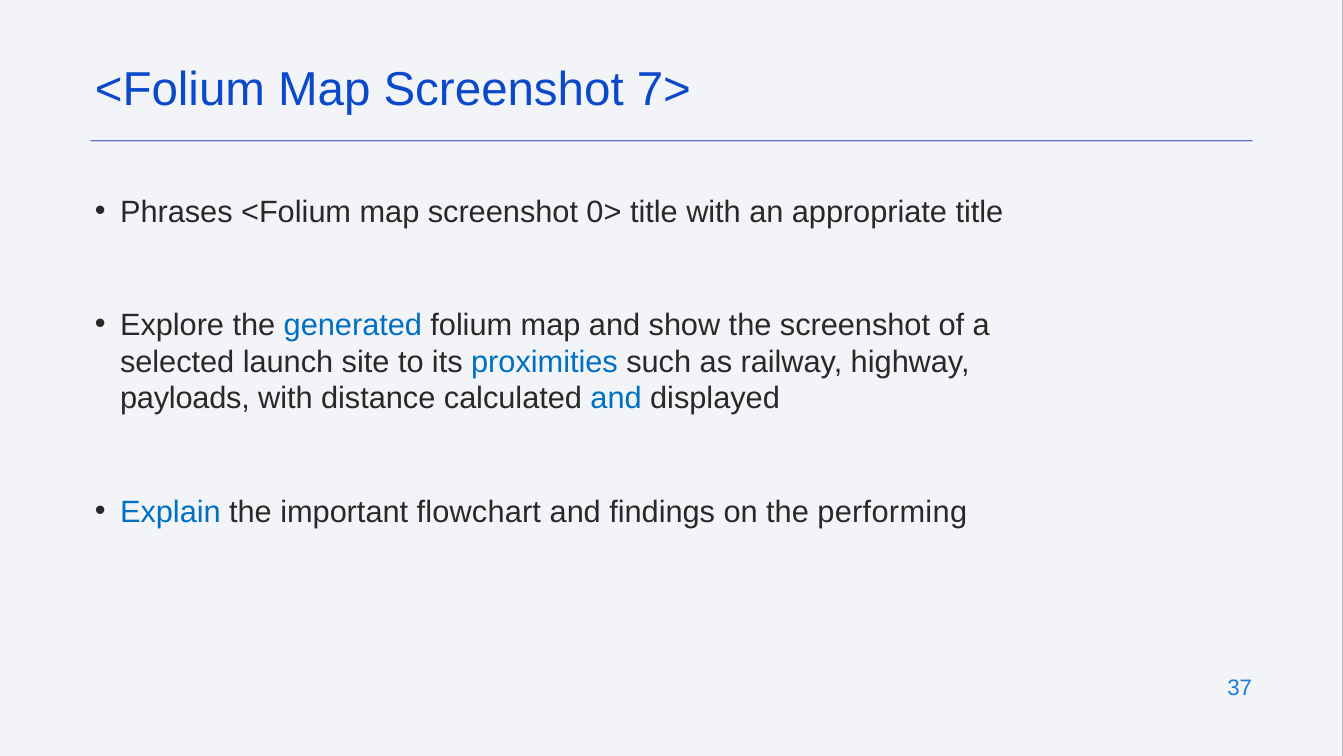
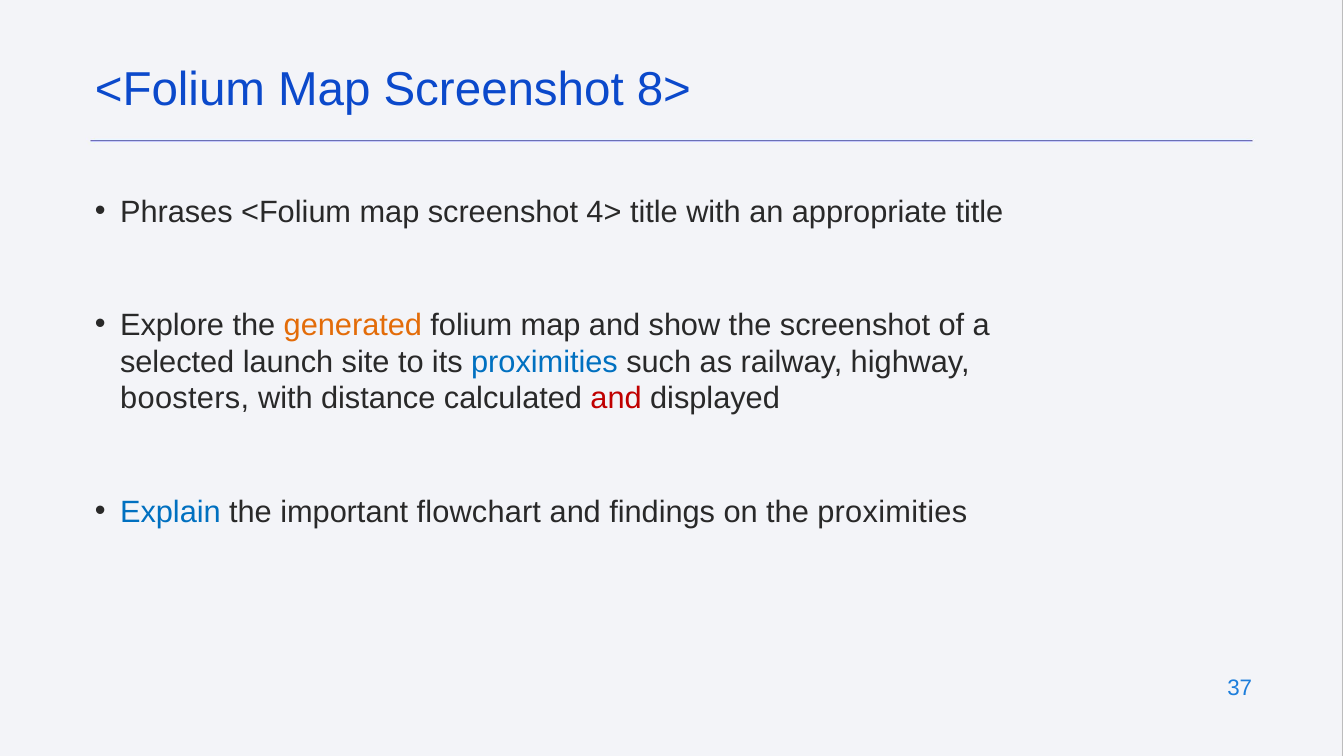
7>: 7> -> 8>
0>: 0> -> 4>
generated colour: blue -> orange
payloads: payloads -> boosters
and at (616, 399) colour: blue -> red
the performing: performing -> proximities
